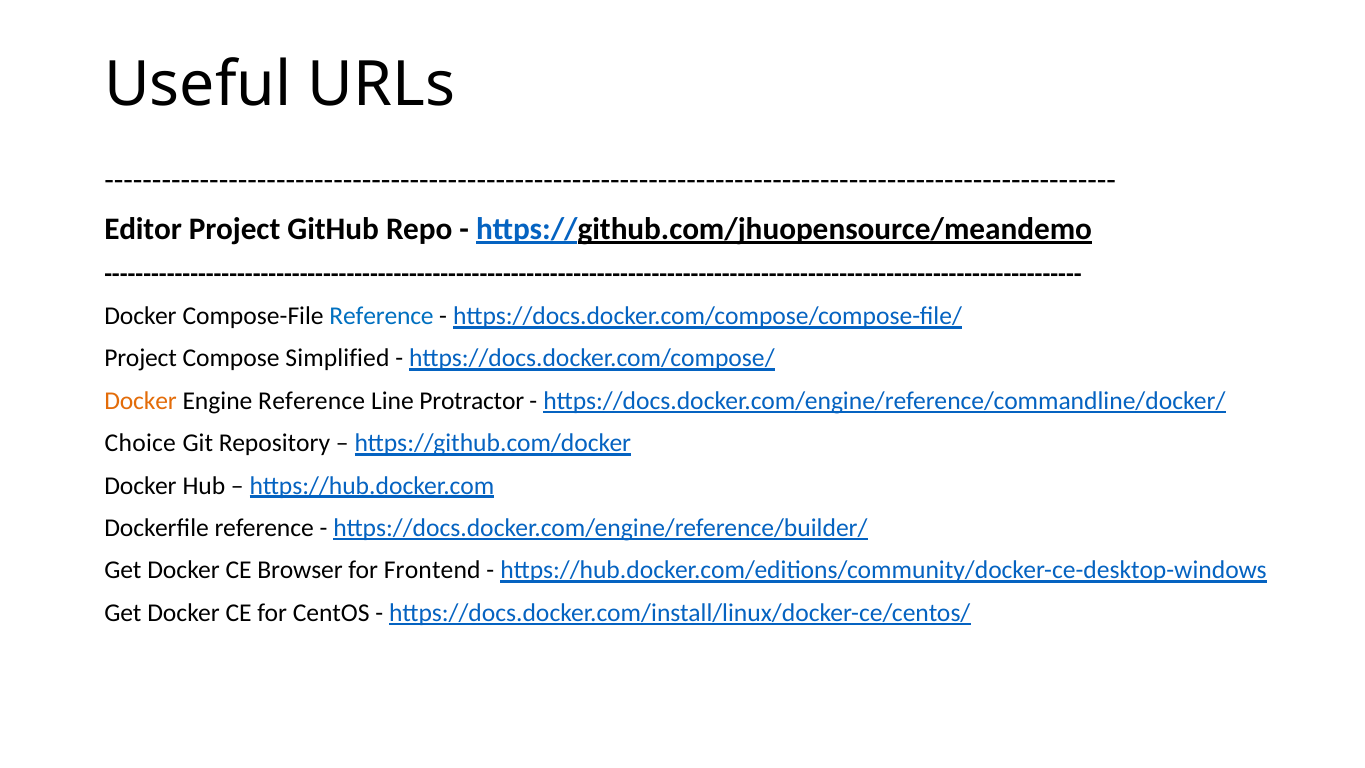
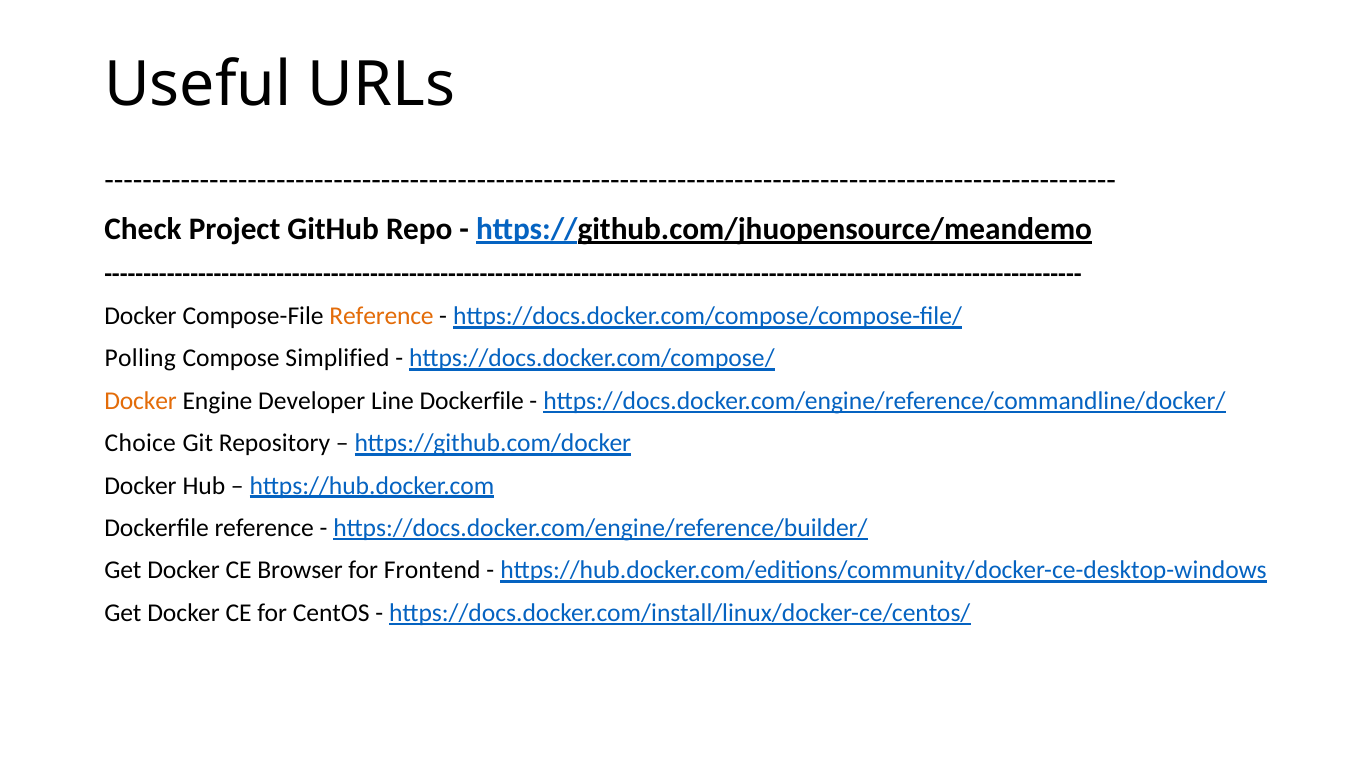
Editor: Editor -> Check
Reference at (382, 316) colour: blue -> orange
Project at (141, 358): Project -> Polling
Engine Reference: Reference -> Developer
Line Protractor: Protractor -> Dockerfile
